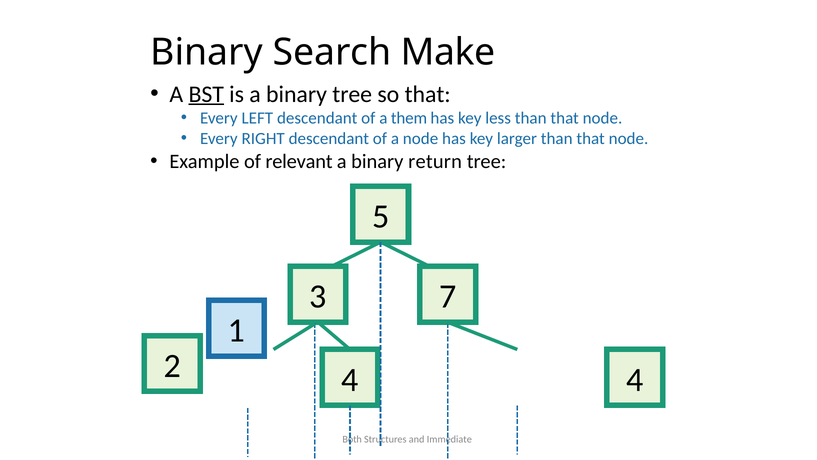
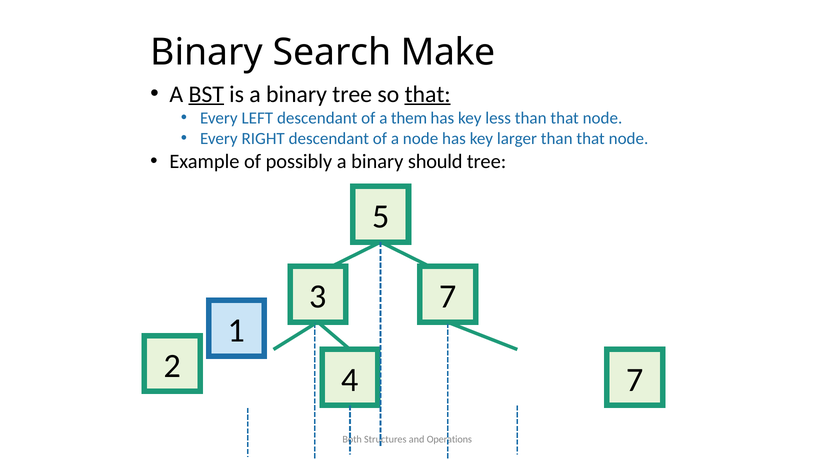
that at (428, 94) underline: none -> present
relevant: relevant -> possibly
return: return -> should
2 4: 4 -> 7
Immediate: Immediate -> Operations
